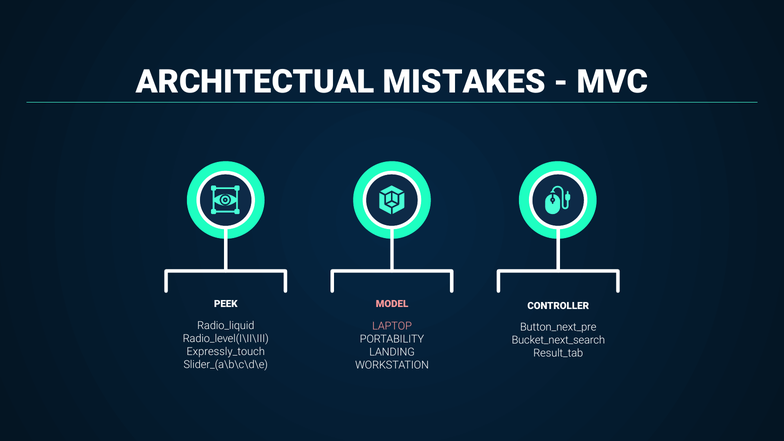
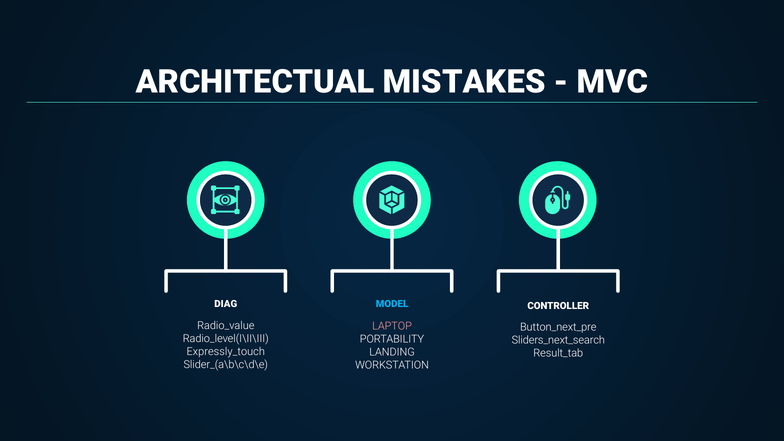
PEEK: PEEK -> DIAG
MODEL colour: pink -> light blue
Radio_liquid: Radio_liquid -> Radio_value
Bucket_next_search: Bucket_next_search -> Sliders_next_search
